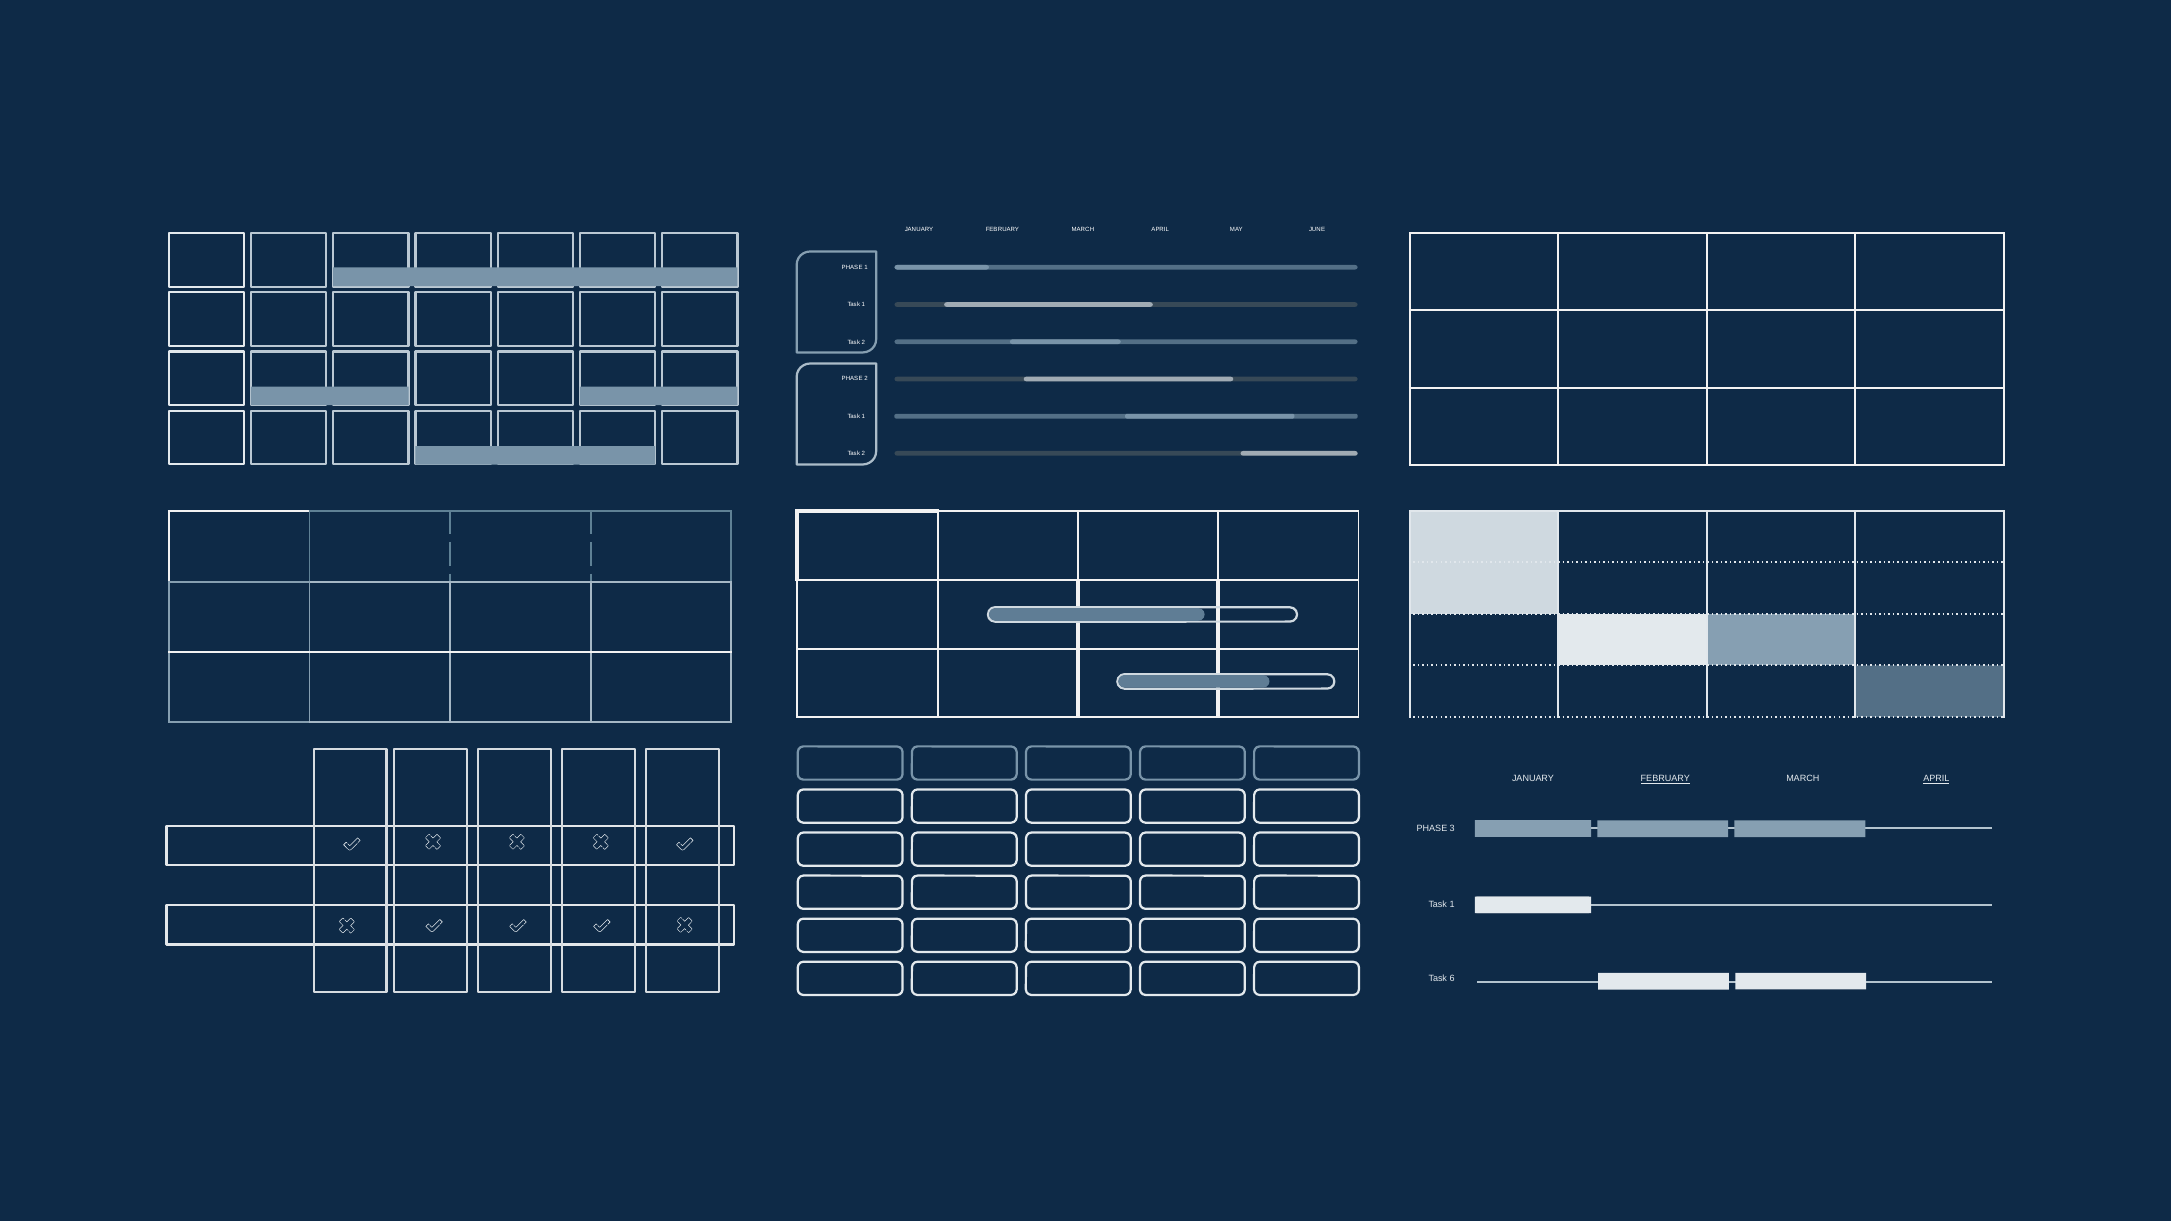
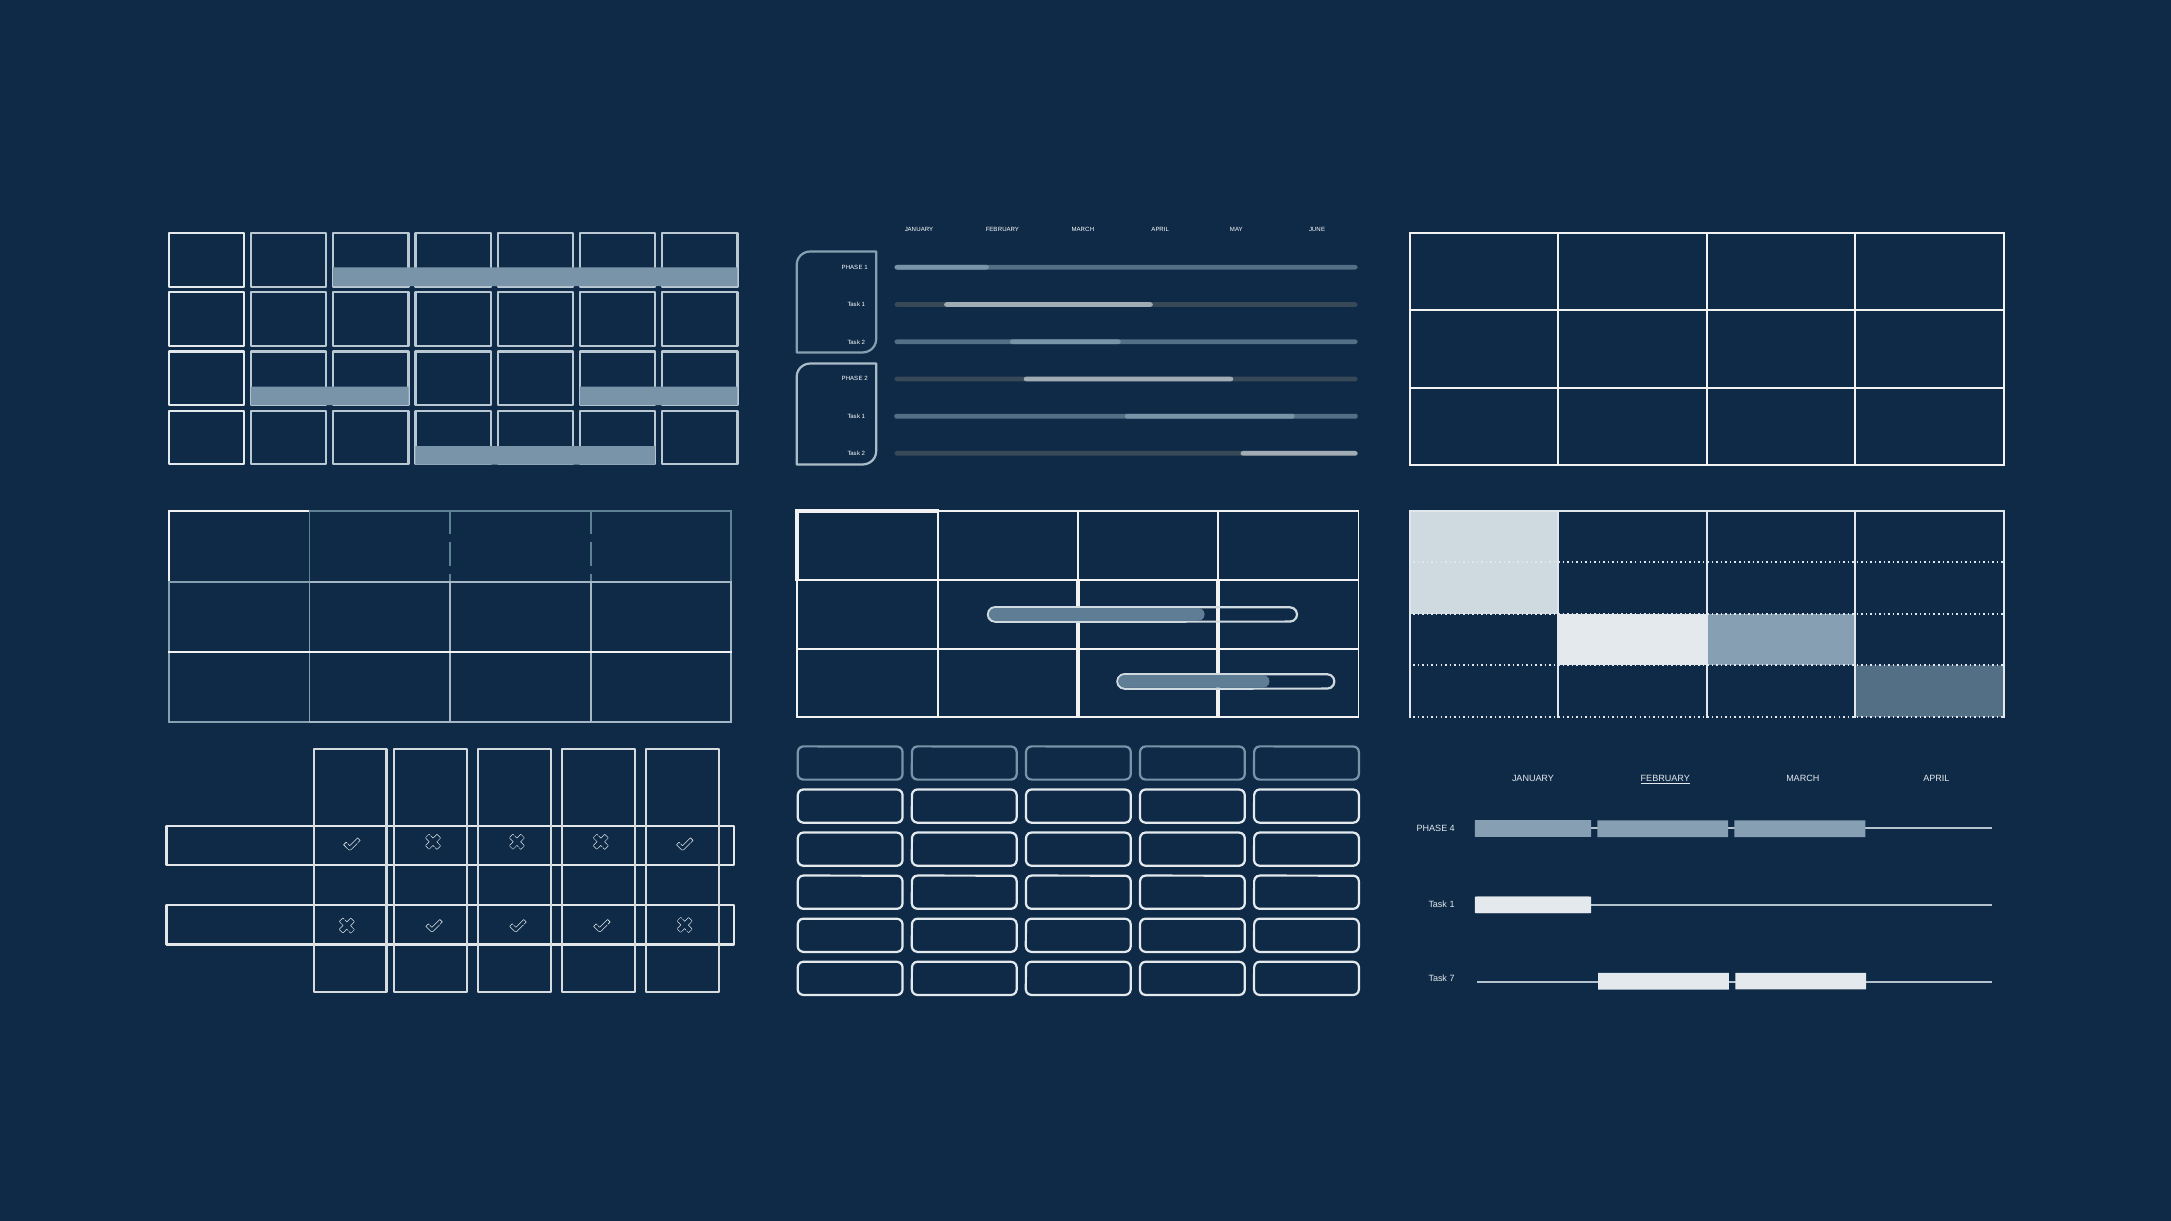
APRIL at (1936, 779) underline: present -> none
3: 3 -> 4
6: 6 -> 7
